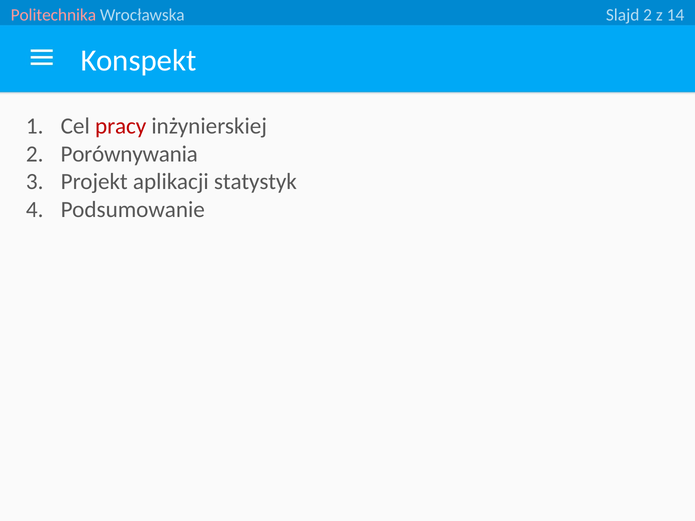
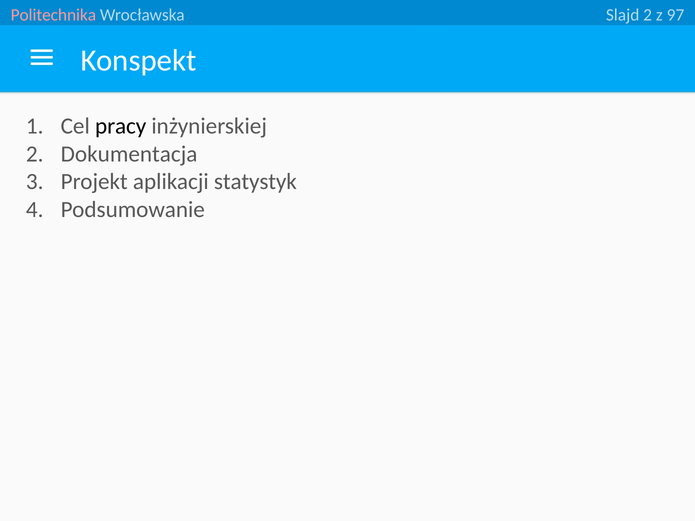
14: 14 -> 97
pracy colour: red -> black
Porównywania: Porównywania -> Dokumentacja
